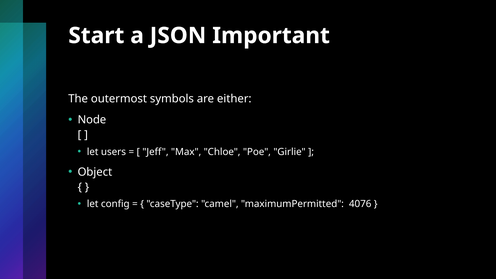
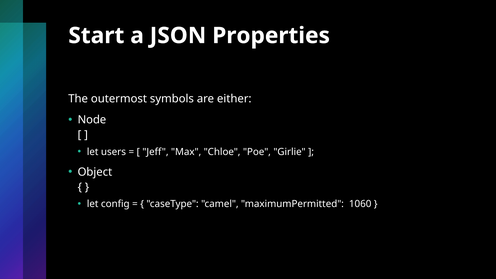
Important: Important -> Properties
4076: 4076 -> 1060
